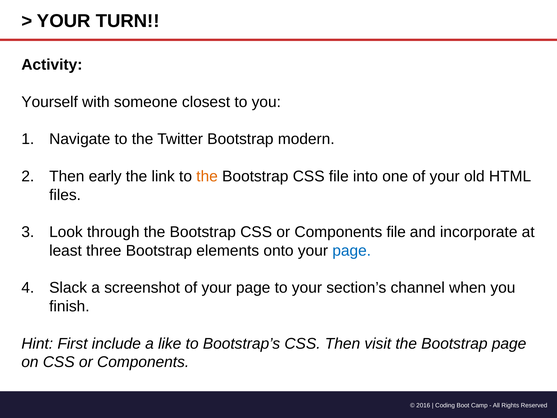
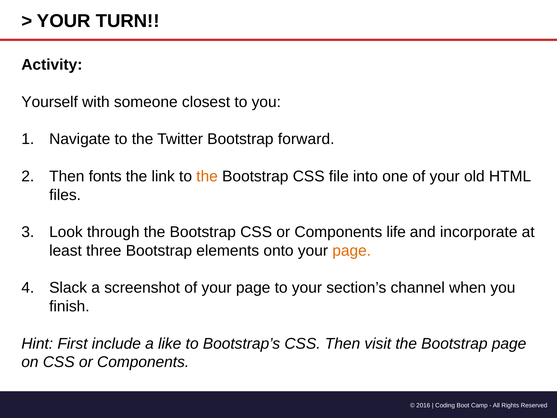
modern: modern -> forward
early: early -> fonts
Components file: file -> life
page at (352, 250) colour: blue -> orange
